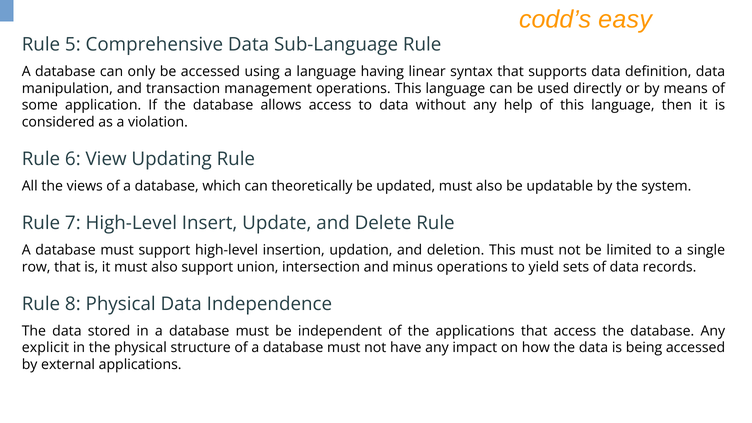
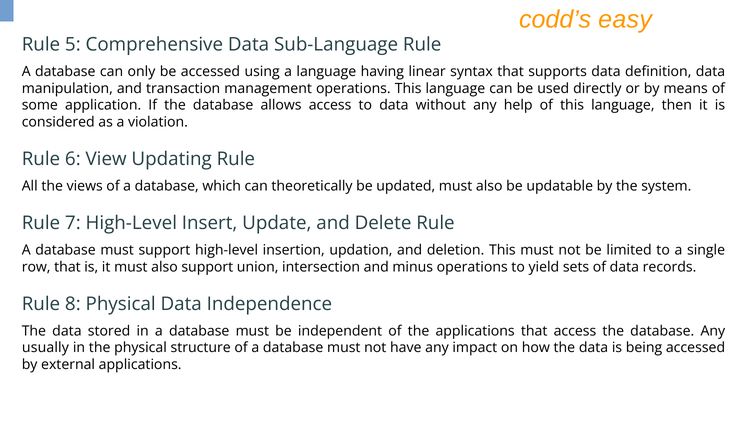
explicit: explicit -> usually
